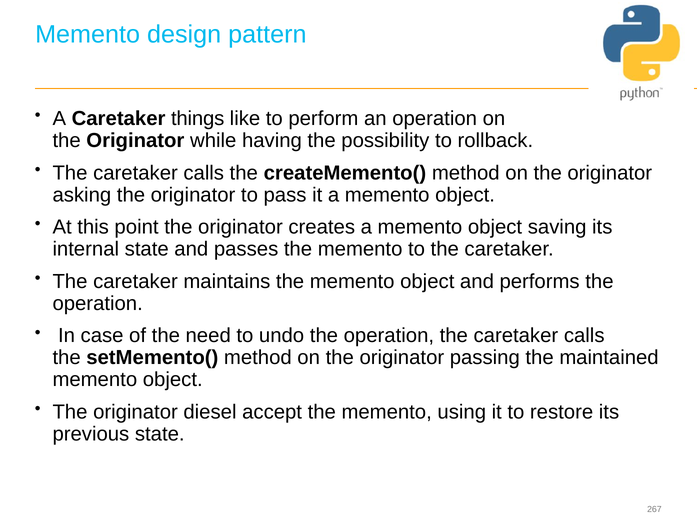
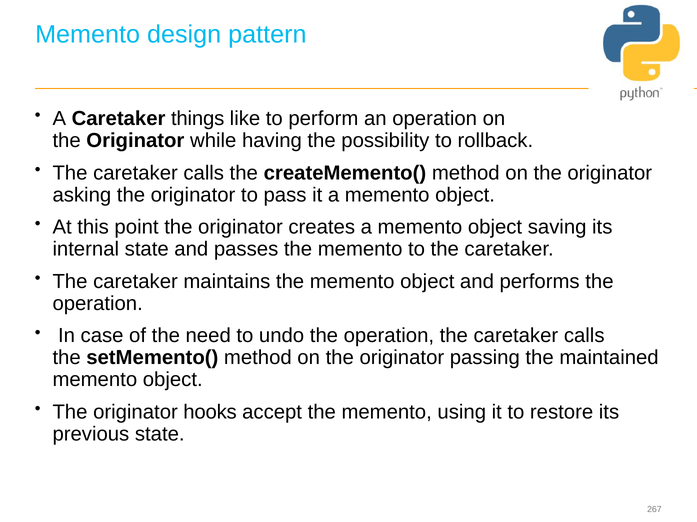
diesel: diesel -> hooks
